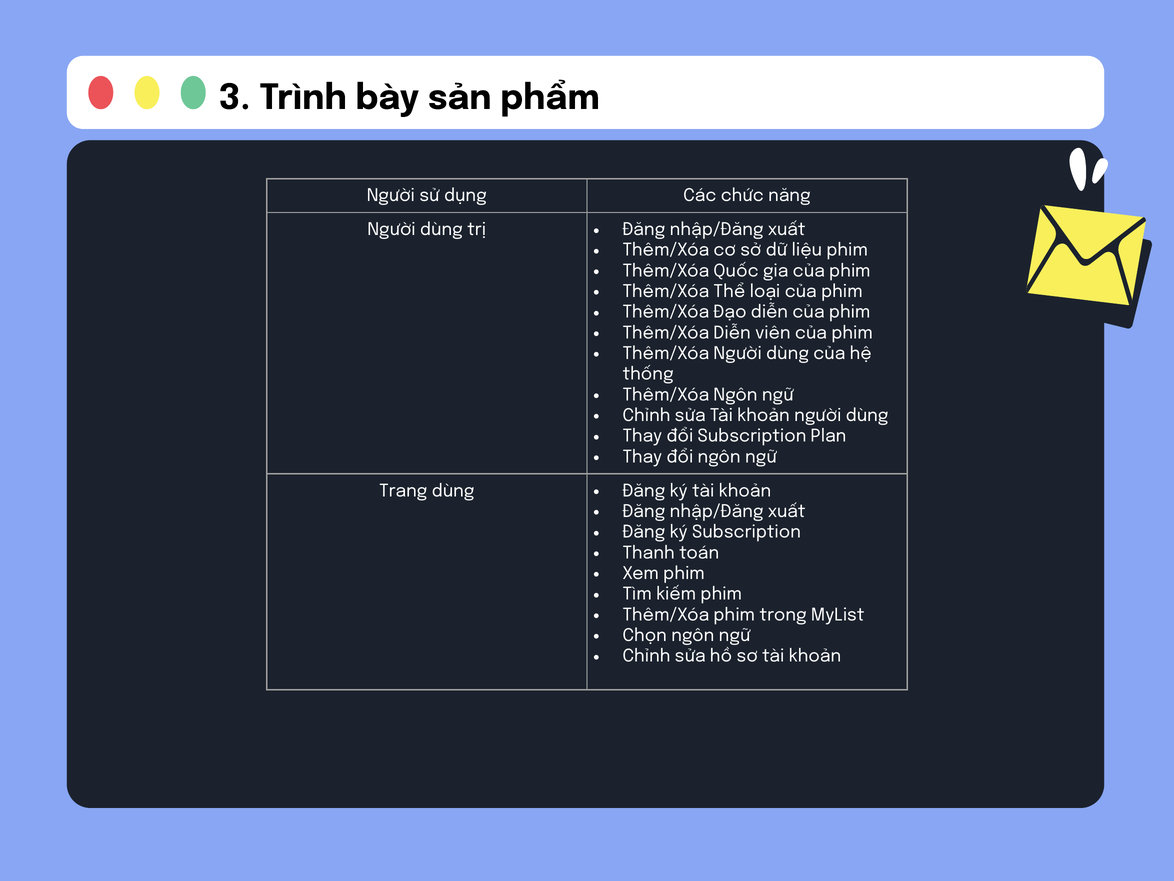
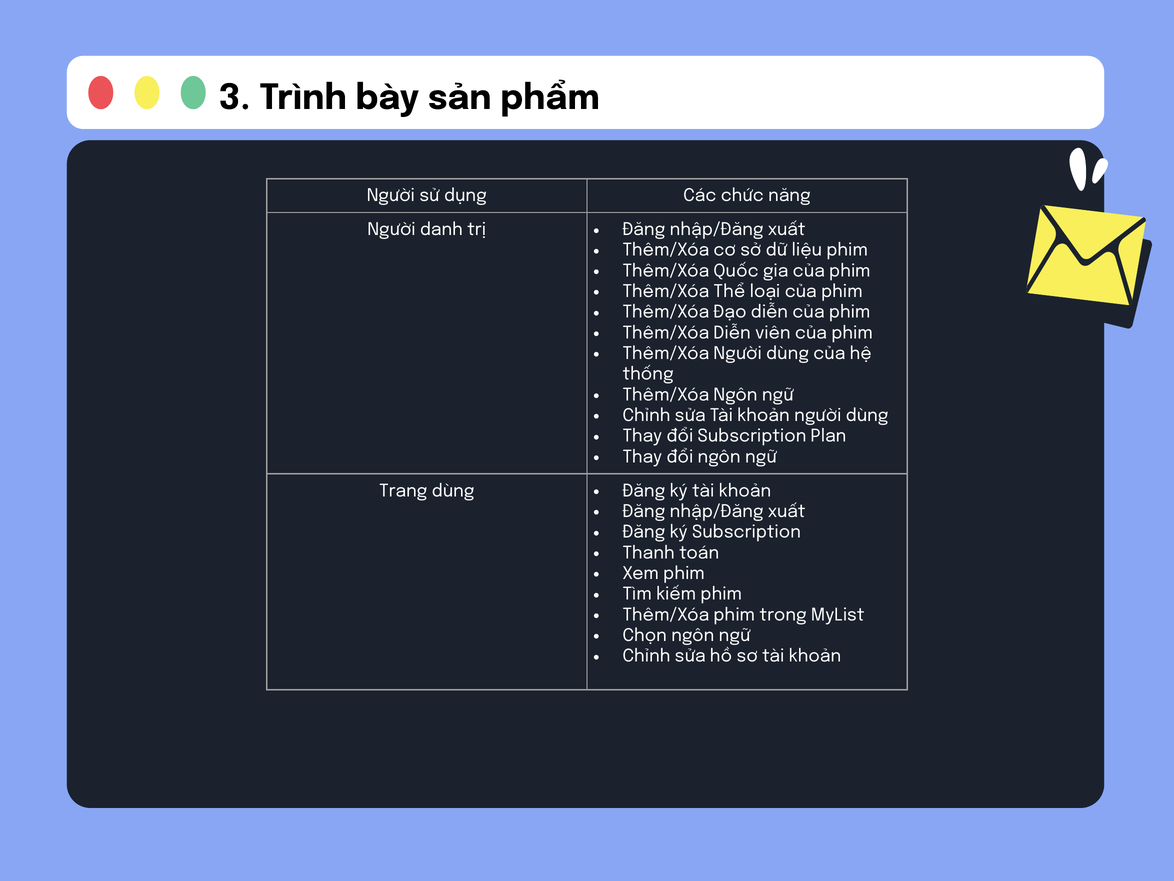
dùng at (441, 229): dùng -> danh
